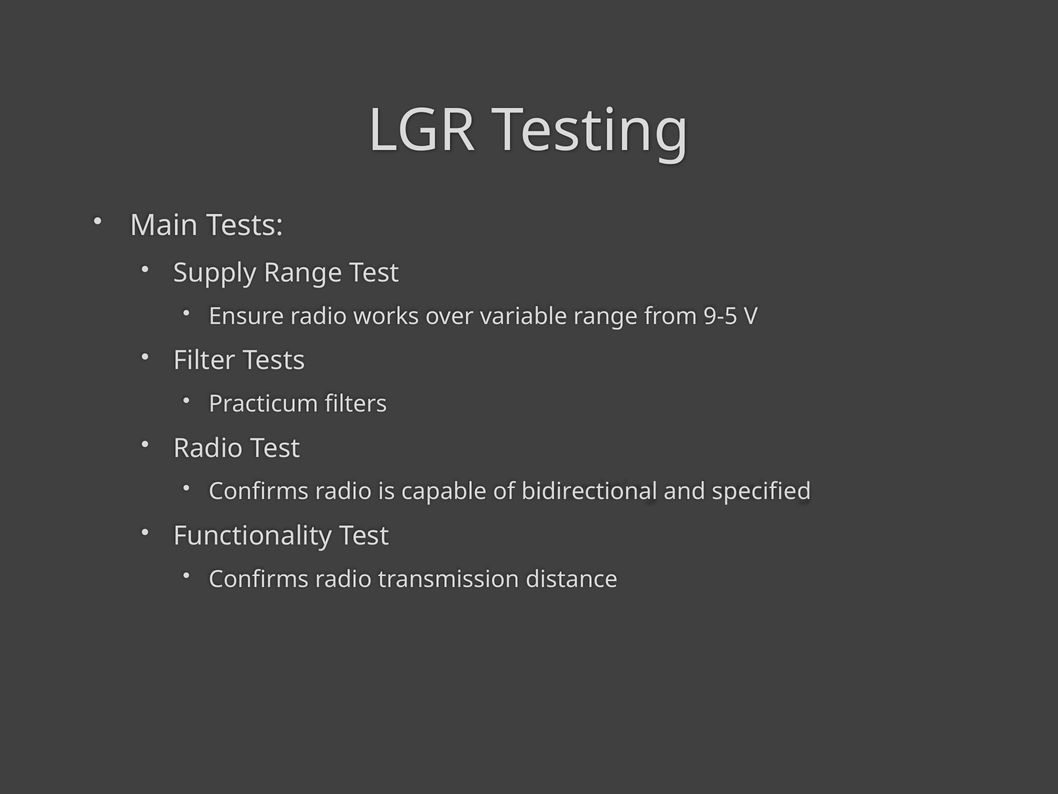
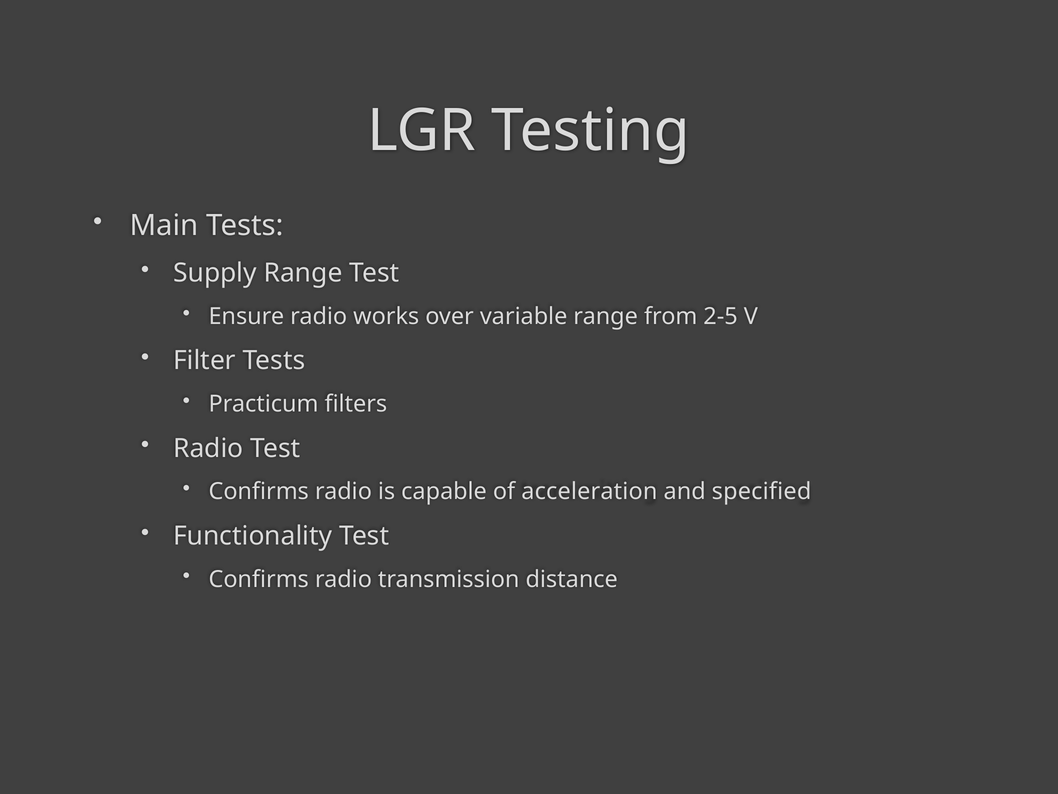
9-5: 9-5 -> 2-5
bidirectional: bidirectional -> acceleration
